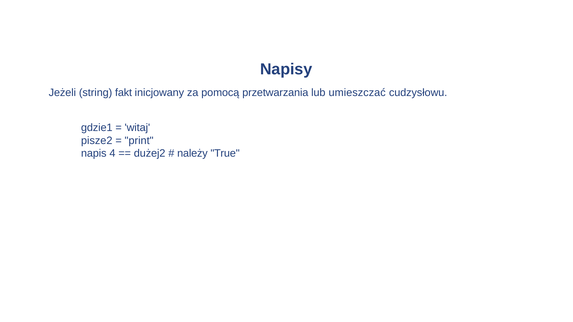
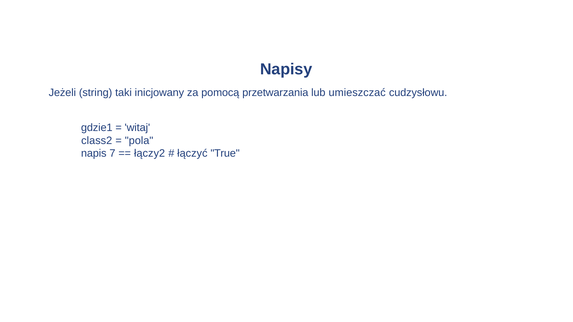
fakt: fakt -> taki
pisze2: pisze2 -> class2
print: print -> pola
4: 4 -> 7
dużej2: dużej2 -> łączy2
należy: należy -> łączyć
